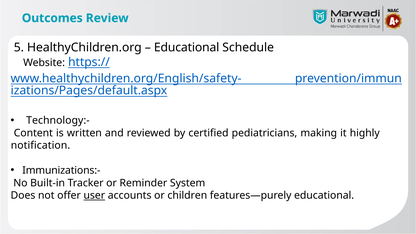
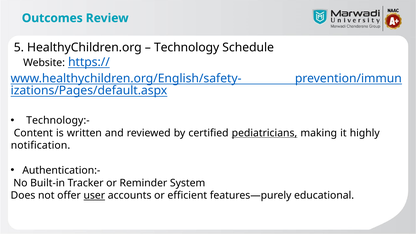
Educational at (187, 47): Educational -> Technology
pediatricians underline: none -> present
Immunizations:-: Immunizations:- -> Authentication:-
children: children -> efficient
